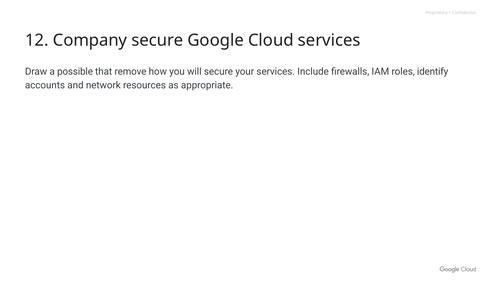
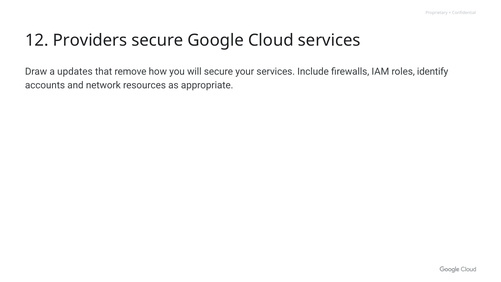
Company: Company -> Providers
possible: possible -> updates
